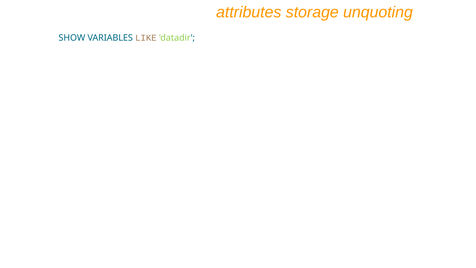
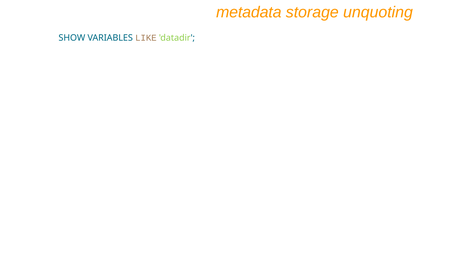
attributes: attributes -> metadata
